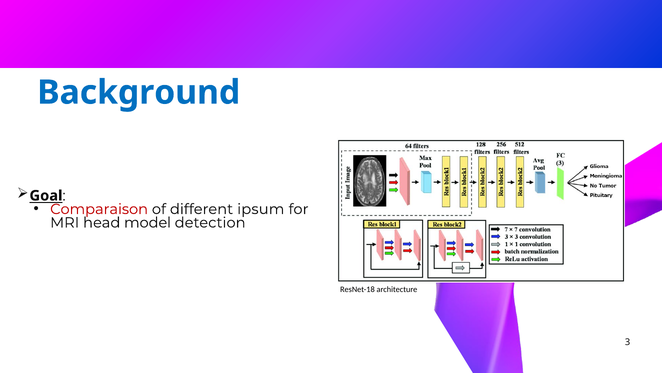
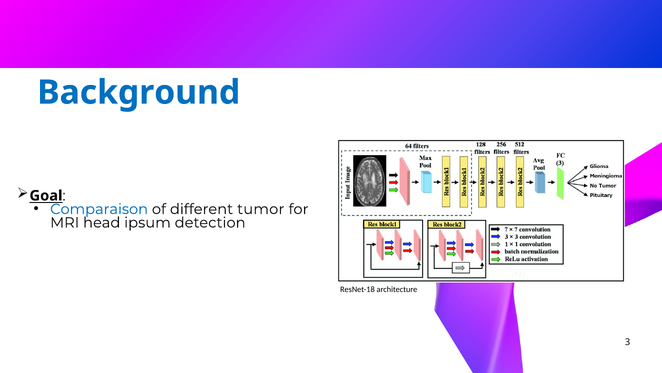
Comparaison colour: red -> blue
ipsum: ipsum -> tumor
model: model -> ipsum
